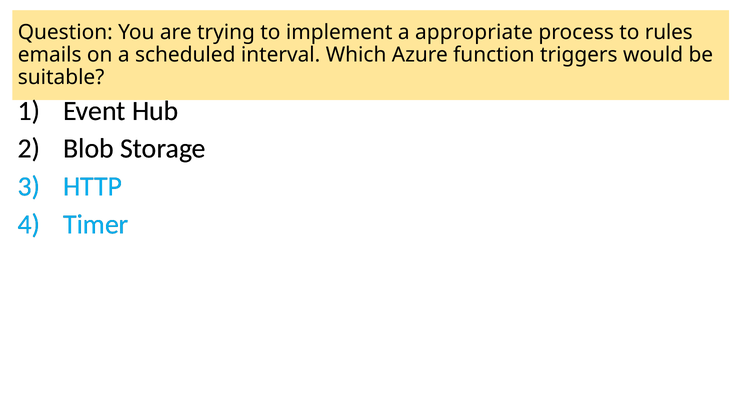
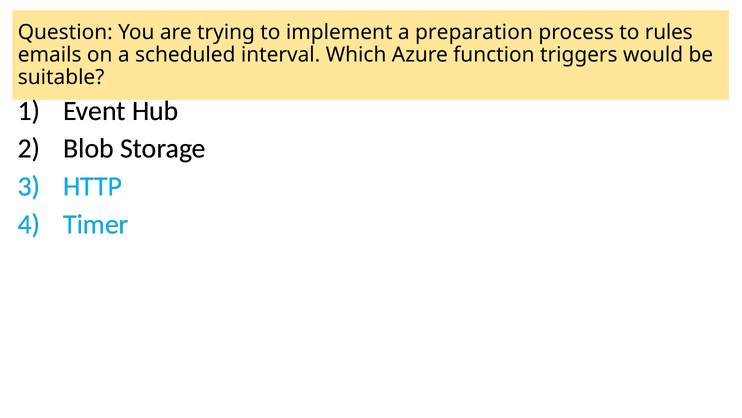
appropriate: appropriate -> preparation
